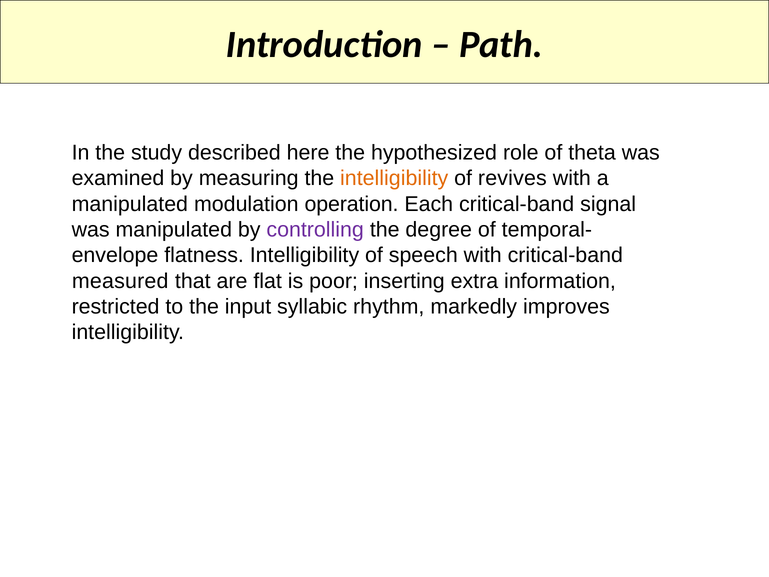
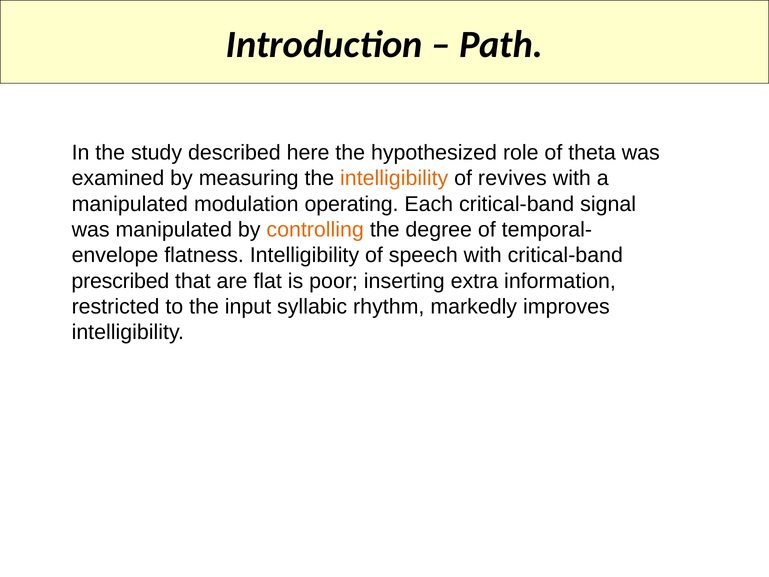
operation: operation -> operating
controlling colour: purple -> orange
measured: measured -> prescribed
